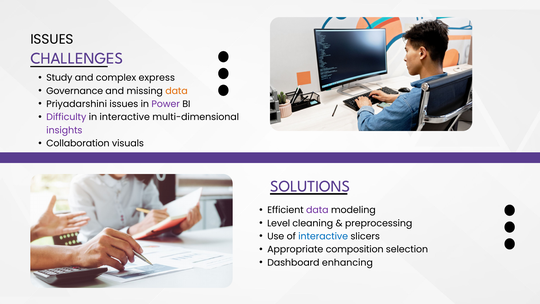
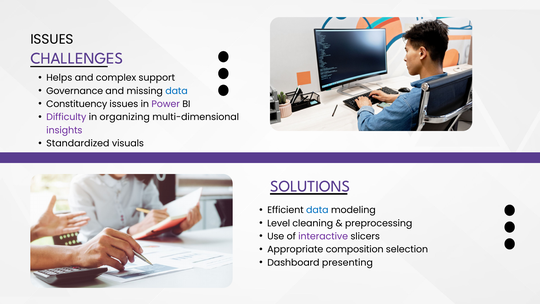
Study: Study -> Helps
express: express -> support
data at (177, 91) colour: orange -> blue
Priyadarshini: Priyadarshini -> Constituency
in interactive: interactive -> organizing
Collaboration: Collaboration -> Standardized
data at (317, 210) colour: purple -> blue
interactive at (323, 236) colour: blue -> purple
enhancing: enhancing -> presenting
